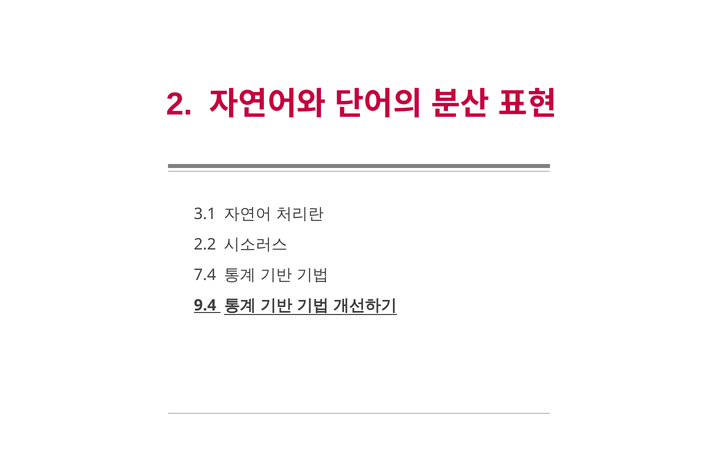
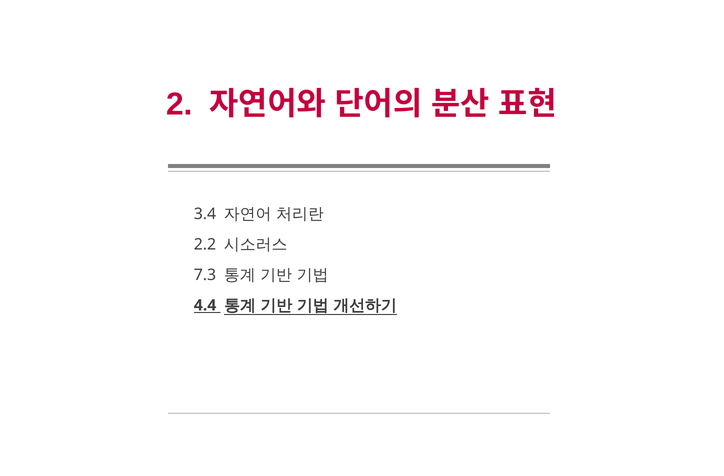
3.1: 3.1 -> 3.4
7.4: 7.4 -> 7.3
9.4: 9.4 -> 4.4
